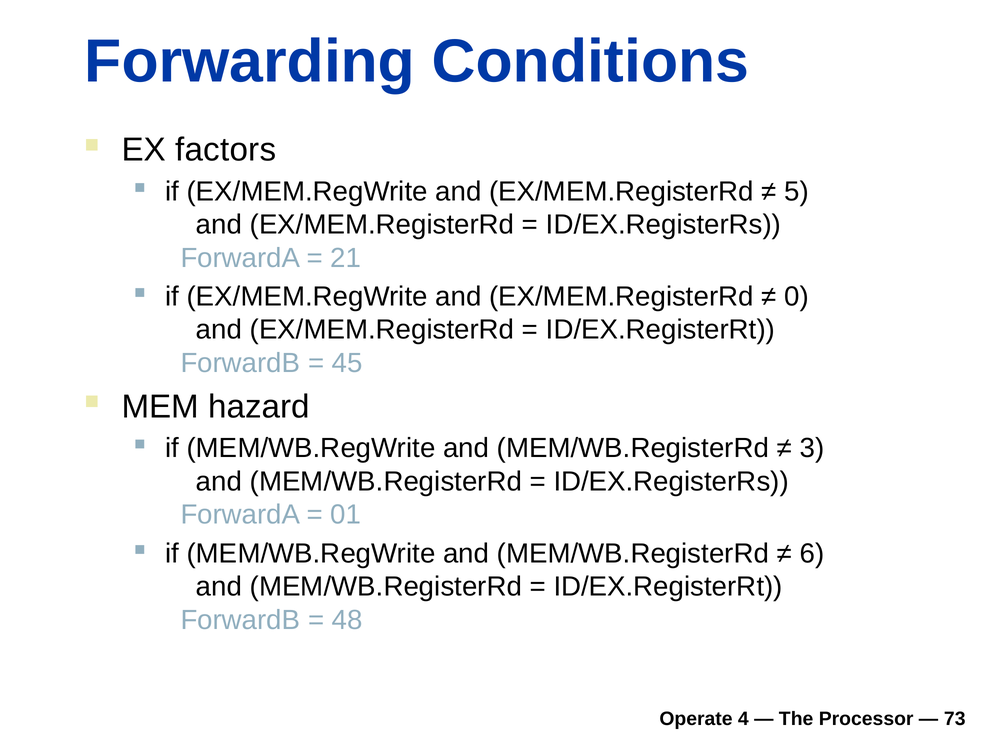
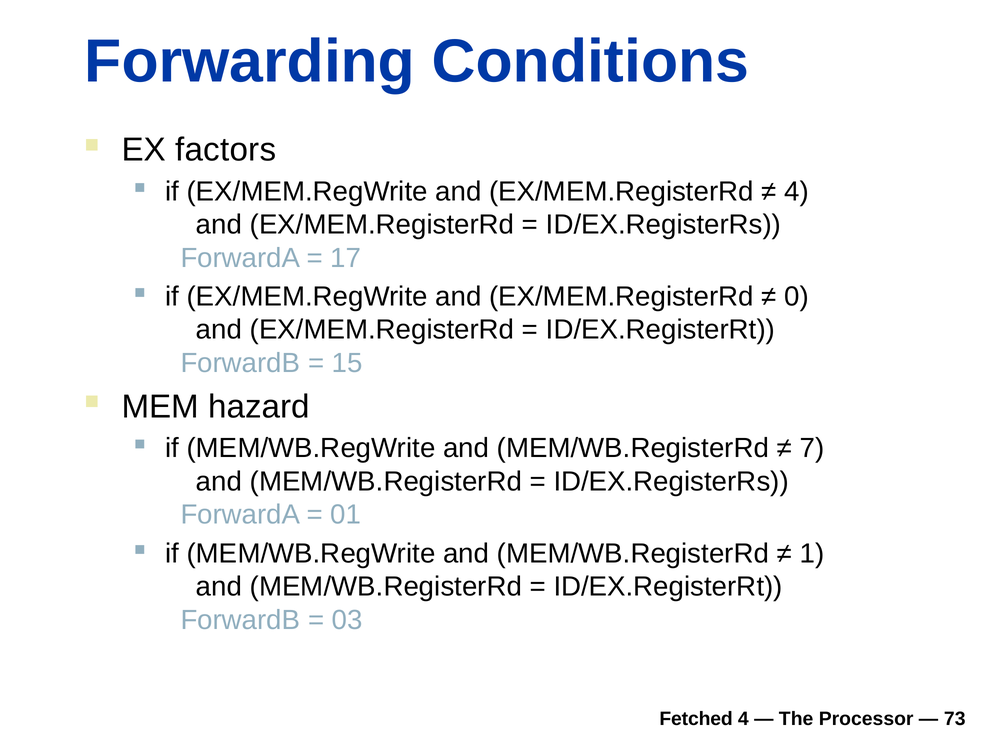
5 at (797, 191): 5 -> 4
21: 21 -> 17
45: 45 -> 15
3: 3 -> 7
6: 6 -> 1
48: 48 -> 03
Operate: Operate -> Fetched
